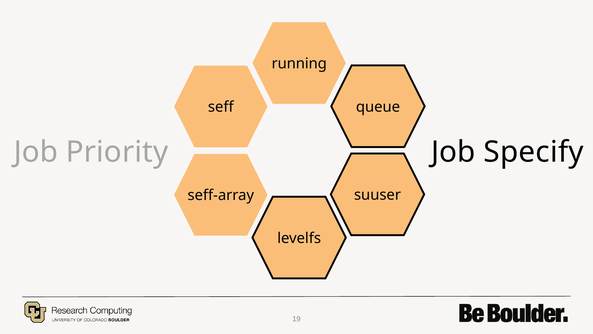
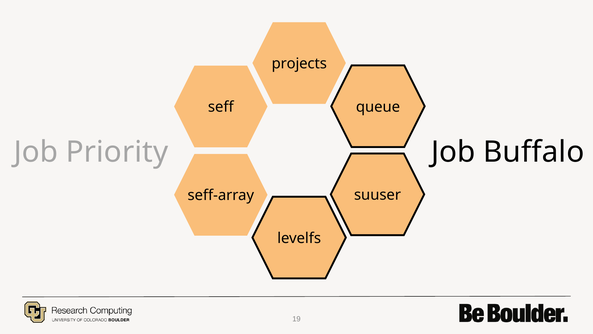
running: running -> projects
Specify: Specify -> Buffalo
